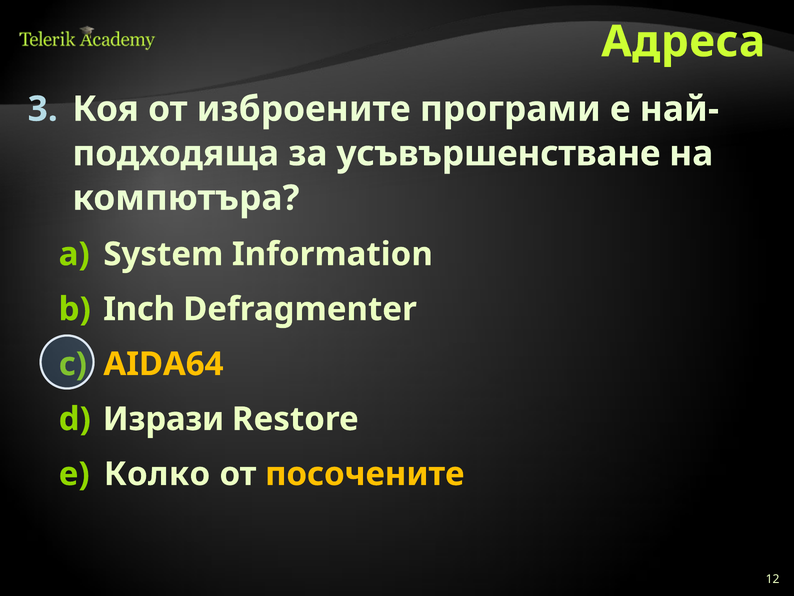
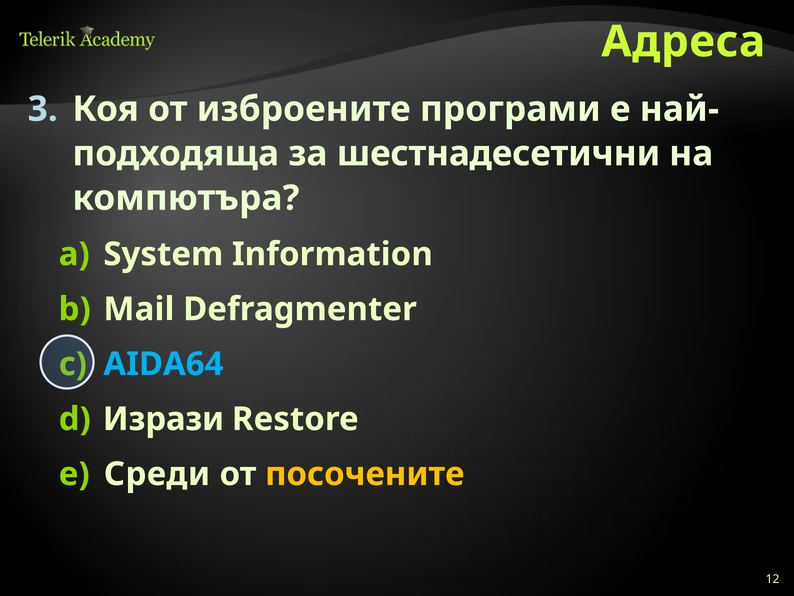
усъвършенстване: усъвършенстване -> шестнадесетични
Inch: Inch -> Mail
AIDA64 colour: yellow -> light blue
Колко: Колко -> Среди
